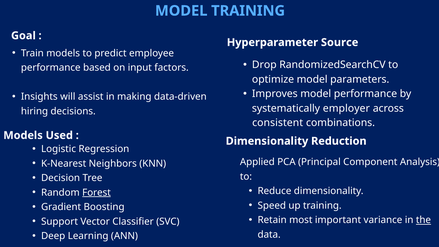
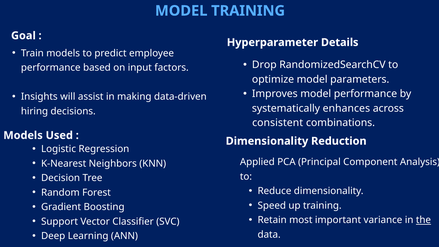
Source: Source -> Details
employer: employer -> enhances
Forest underline: present -> none
